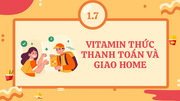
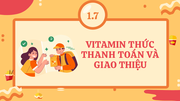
HOME: HOME -> THIỆU
